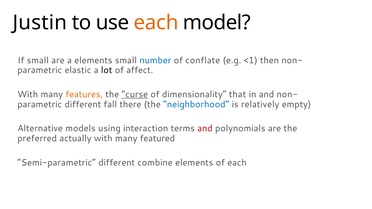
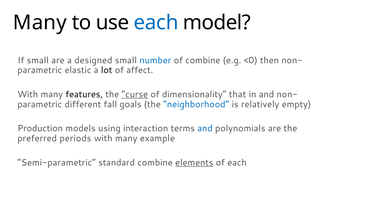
Justin at (40, 23): Justin -> Many
each at (156, 23) colour: orange -> blue
a elements: elements -> designed
of conflate: conflate -> combine
<1: <1 -> <0
features colour: orange -> black
there: there -> goals
Alternative: Alternative -> Production
and at (205, 129) colour: red -> blue
actually: actually -> periods
featured: featured -> example
Semi-parametric different: different -> standard
elements at (194, 163) underline: none -> present
